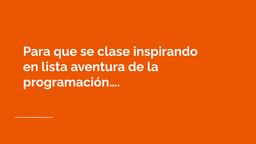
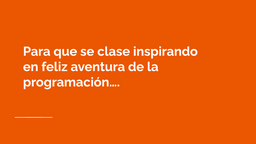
lista: lista -> feliz
